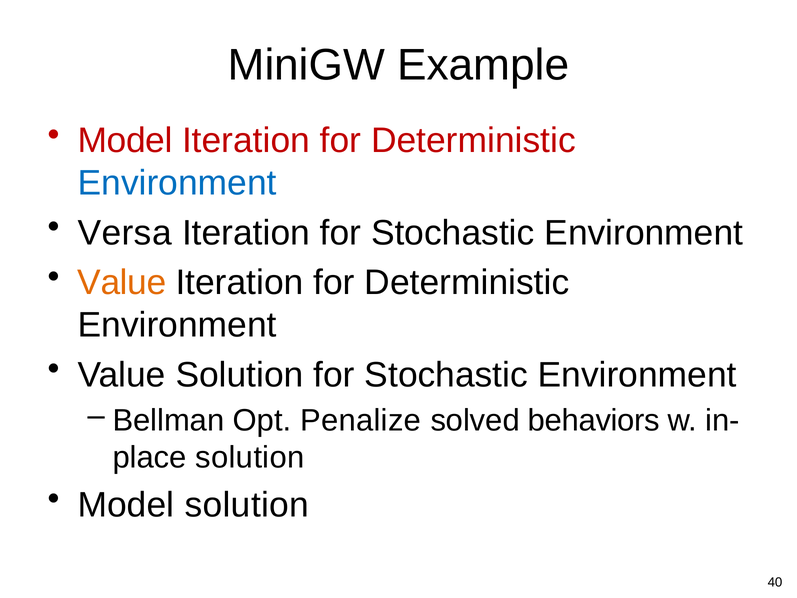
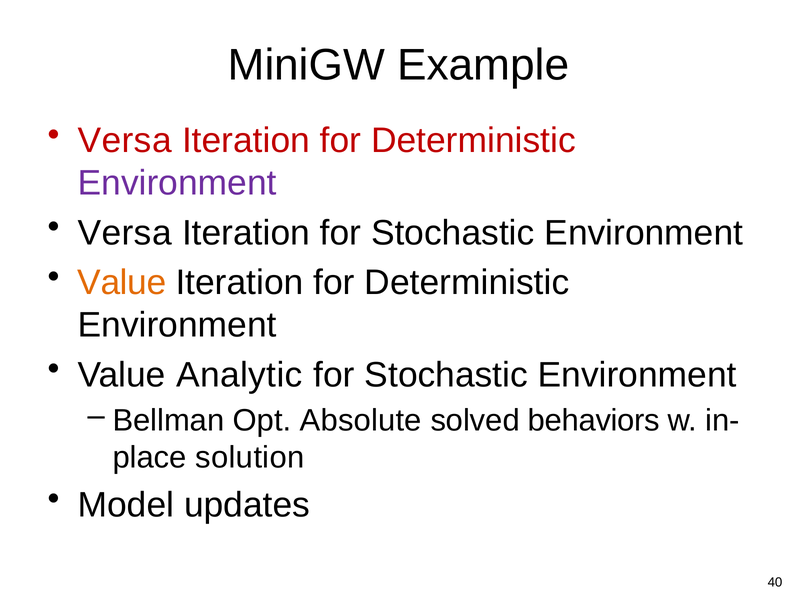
Model at (125, 141): Model -> Versa
Environment at (177, 183) colour: blue -> purple
Value Solution: Solution -> Analytic
Penalize: Penalize -> Absolute
Model solution: solution -> updates
